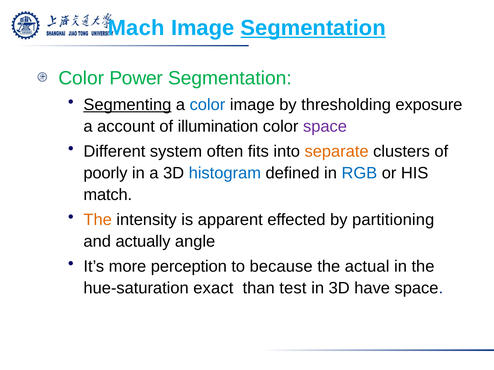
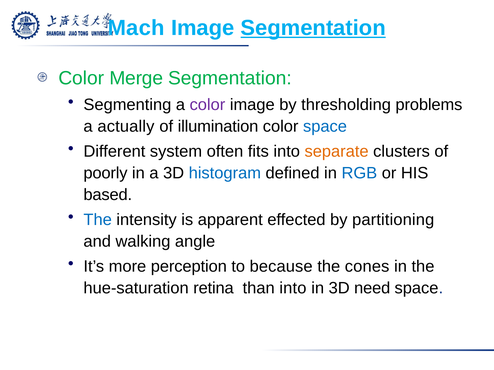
Power: Power -> Merge
Segmenting underline: present -> none
color at (207, 105) colour: blue -> purple
exposure: exposure -> problems
account: account -> actually
space at (325, 127) colour: purple -> blue
match: match -> based
The at (98, 220) colour: orange -> blue
actually: actually -> walking
actual: actual -> cones
exact: exact -> retina
than test: test -> into
have: have -> need
